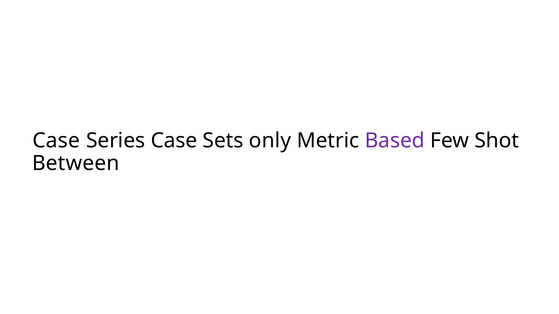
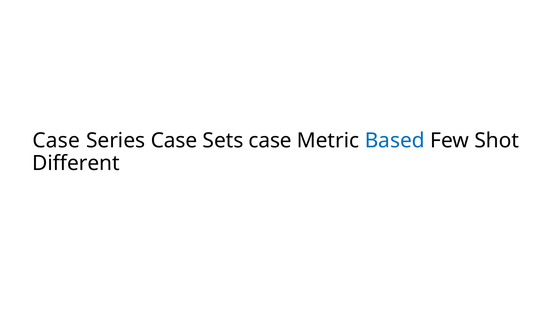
Sets only: only -> case
Based colour: purple -> blue
Between: Between -> Different
